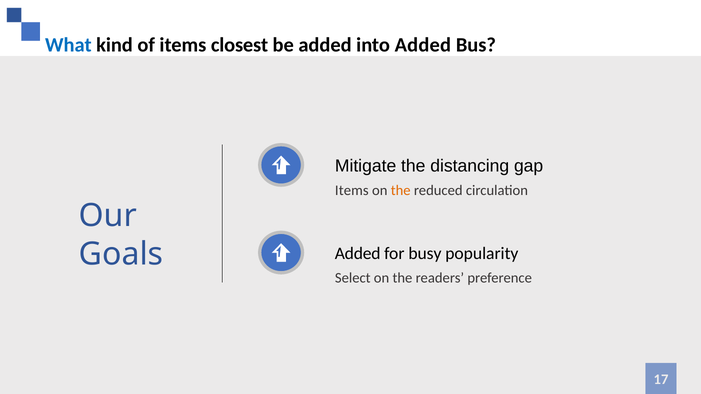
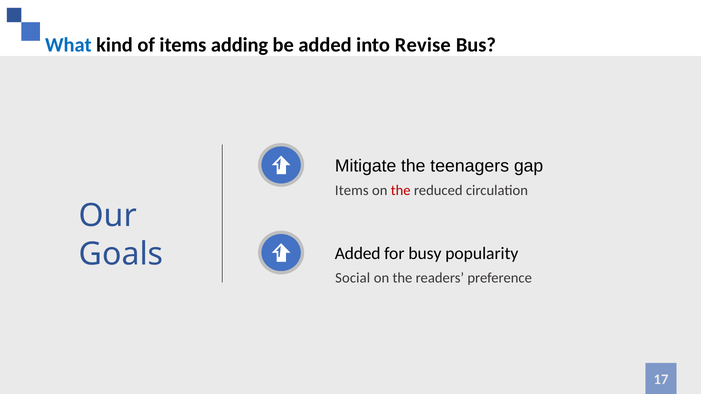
closest: closest -> adding
into Added: Added -> Revise
distancing: distancing -> teenagers
the at (401, 191) colour: orange -> red
Select: Select -> Social
